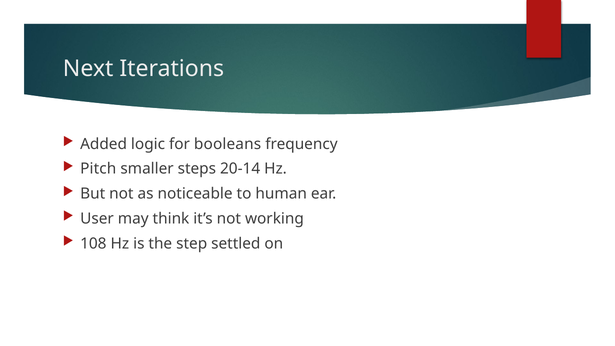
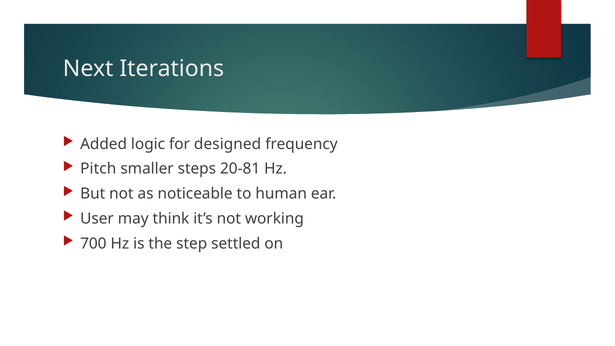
booleans: booleans -> designed
20-14: 20-14 -> 20-81
108: 108 -> 700
